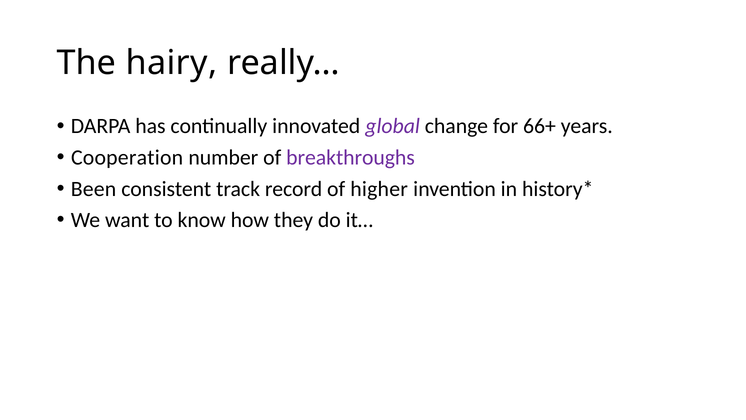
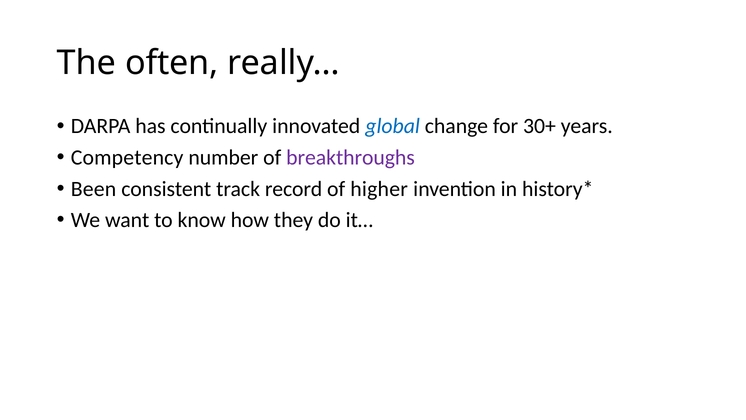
hairy: hairy -> often
global colour: purple -> blue
66+: 66+ -> 30+
Cooperation: Cooperation -> Competency
